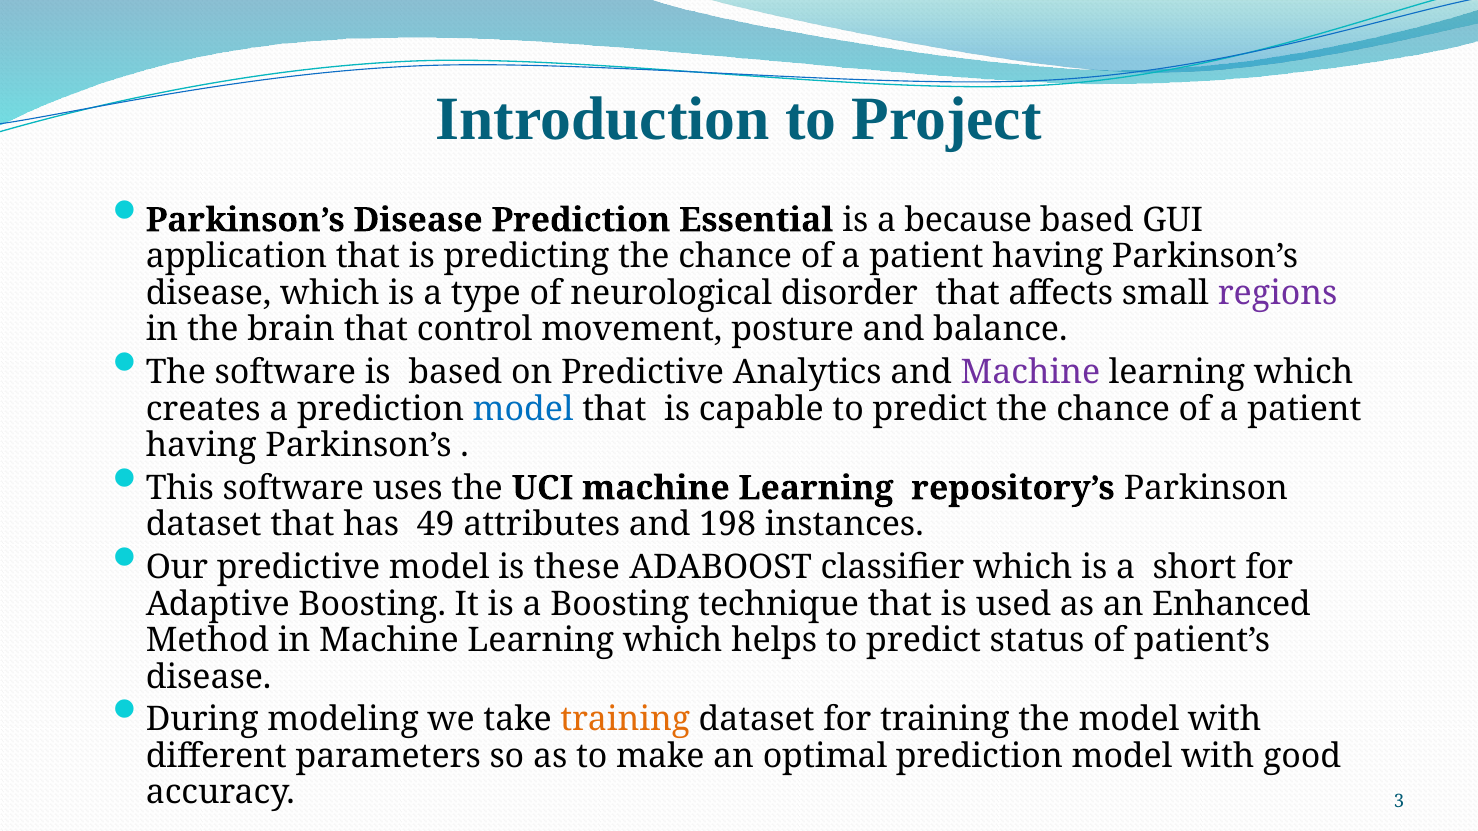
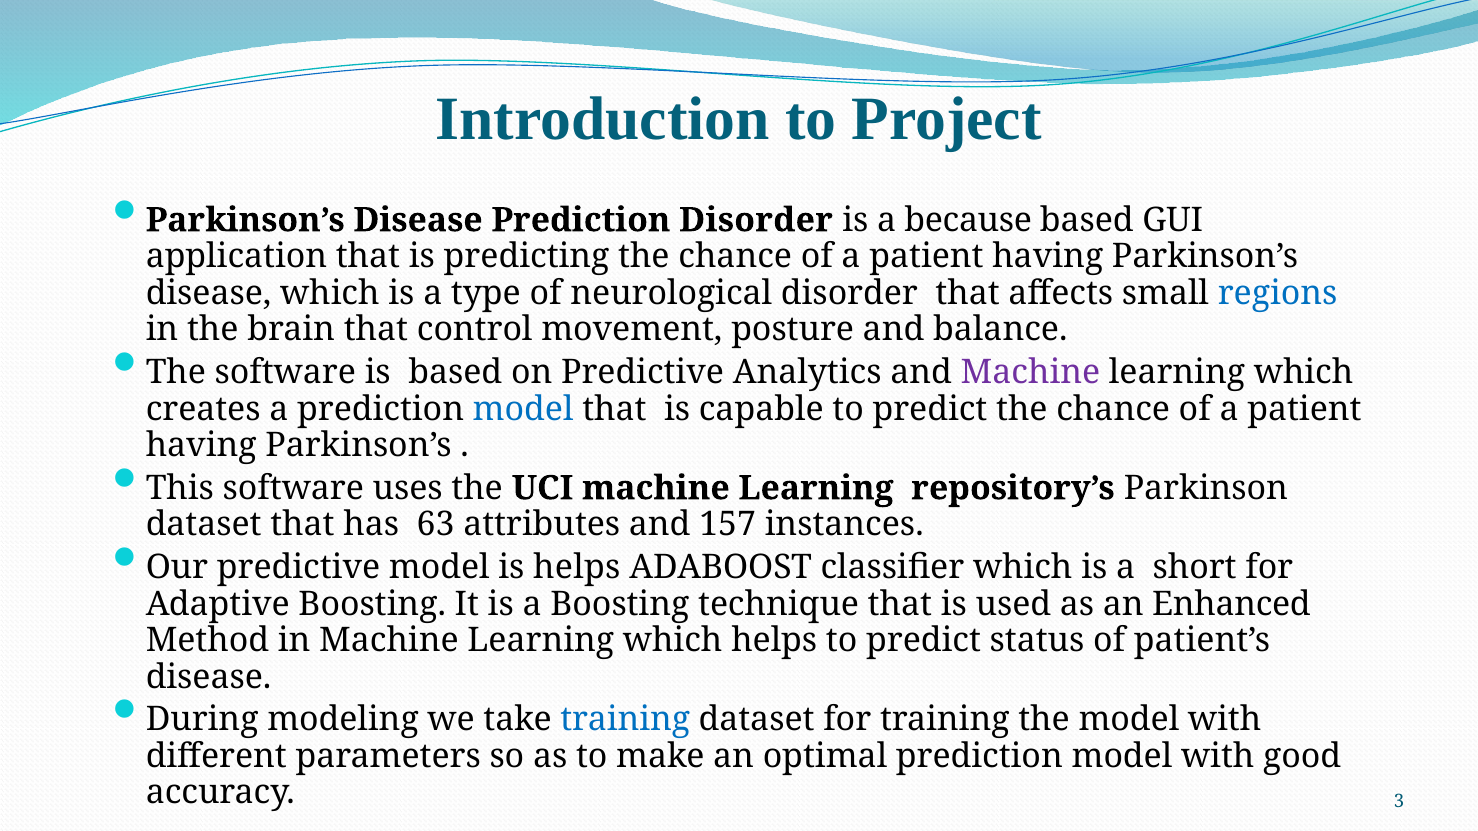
Prediction Essential: Essential -> Disorder
regions colour: purple -> blue
49: 49 -> 63
198: 198 -> 157
is these: these -> helps
training at (625, 720) colour: orange -> blue
